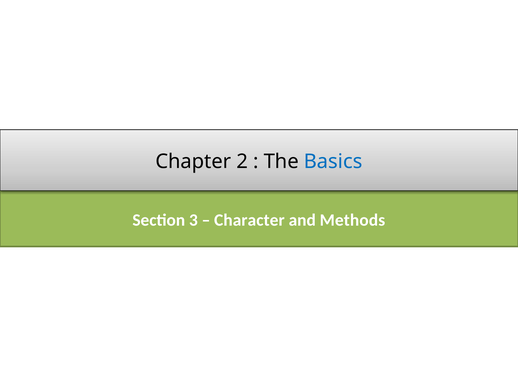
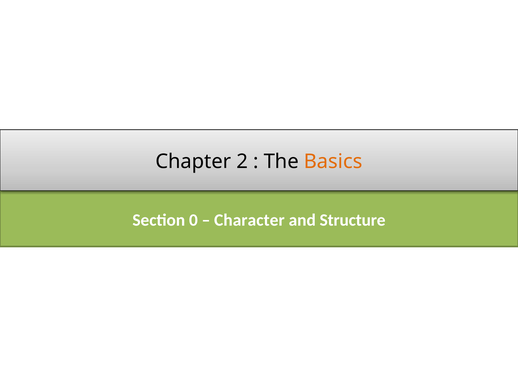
Basics colour: blue -> orange
3: 3 -> 0
Methods: Methods -> Structure
